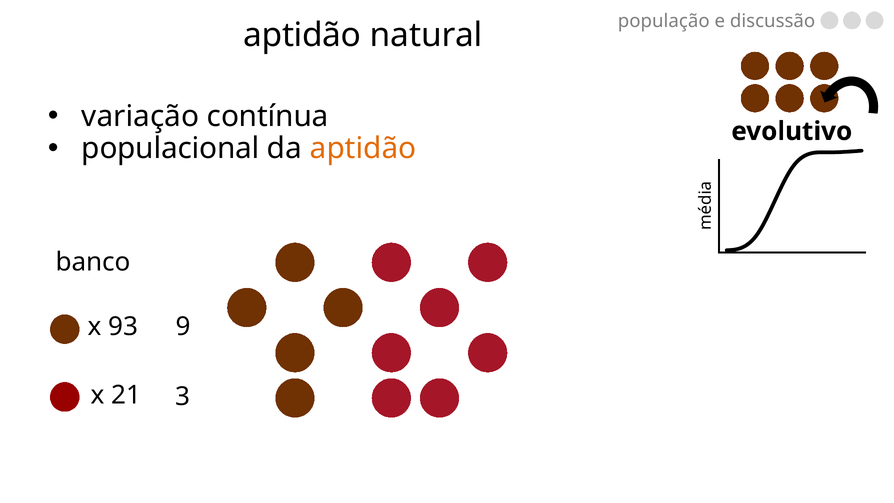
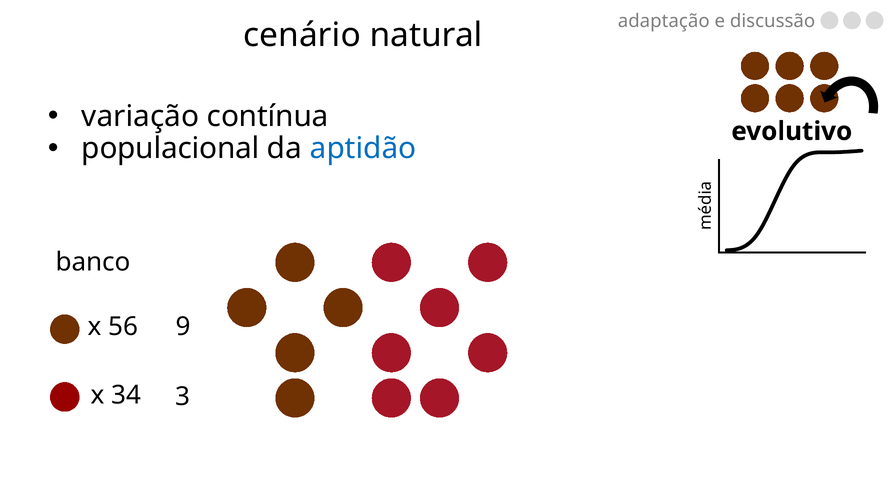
população: população -> adaptação
aptidão at (302, 35): aptidão -> cenário
aptidão at (363, 148) colour: orange -> blue
93: 93 -> 56
21: 21 -> 34
